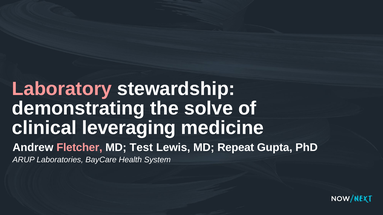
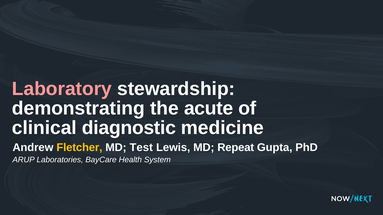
solve: solve -> acute
leveraging: leveraging -> diagnostic
Fletcher colour: pink -> yellow
